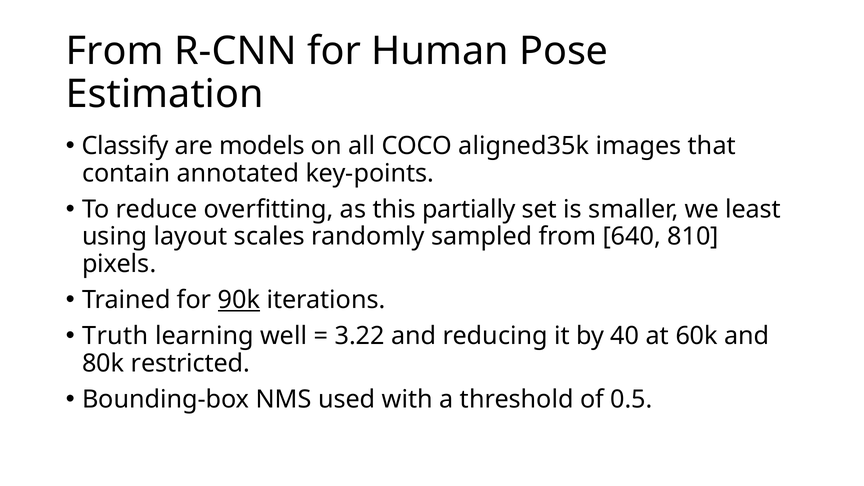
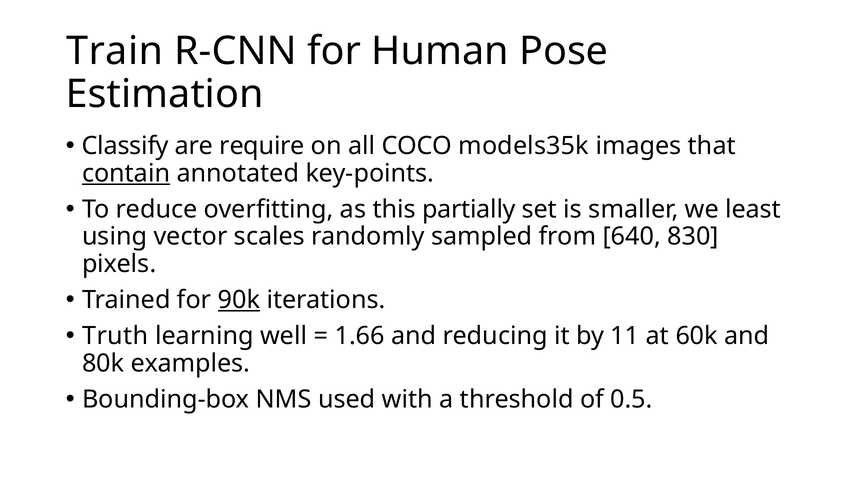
From at (115, 51): From -> Train
models: models -> require
aligned35k: aligned35k -> models35k
contain underline: none -> present
layout: layout -> vector
810: 810 -> 830
3.22: 3.22 -> 1.66
40: 40 -> 11
restricted: restricted -> examples
